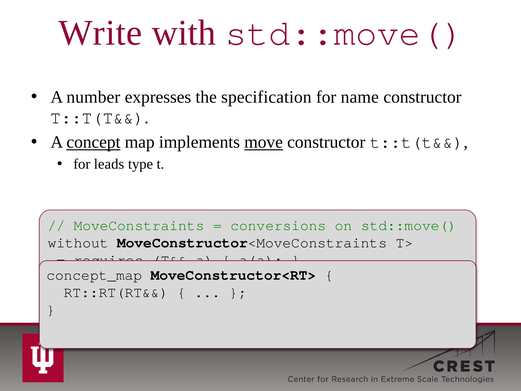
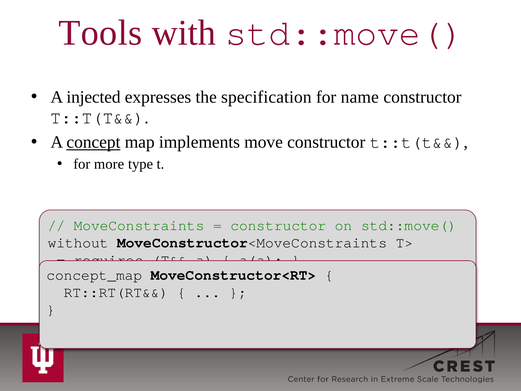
Write: Write -> Tools
number: number -> injected
move underline: present -> none
leads: leads -> more
conversions at (278, 225): conversions -> constructor
